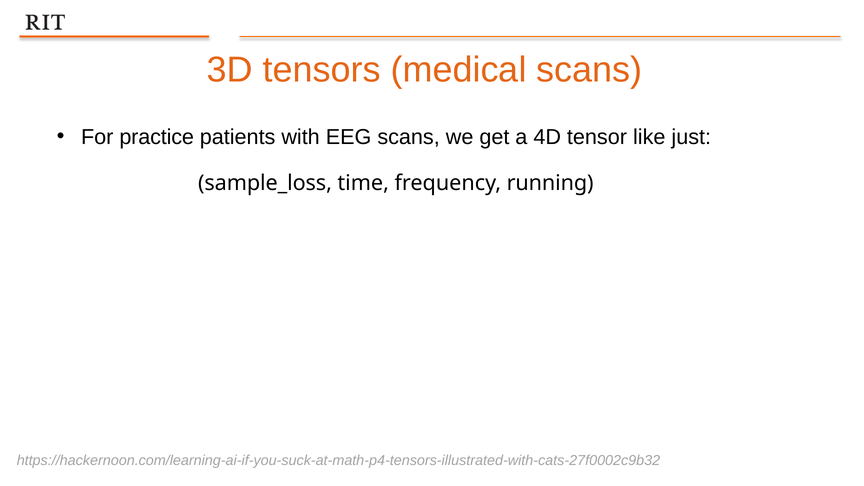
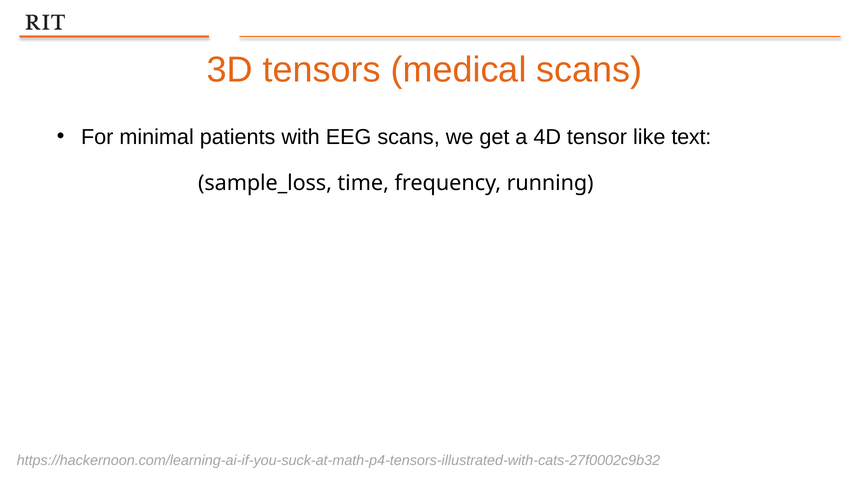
practice: practice -> minimal
just: just -> text
